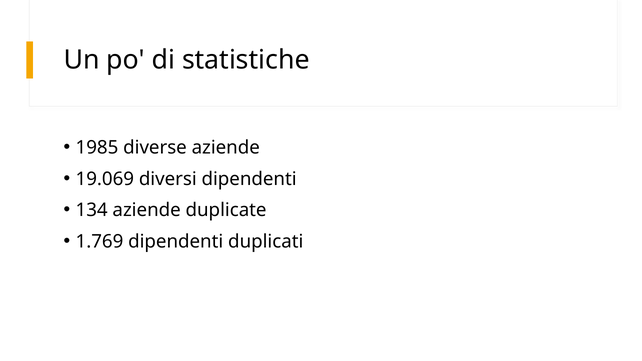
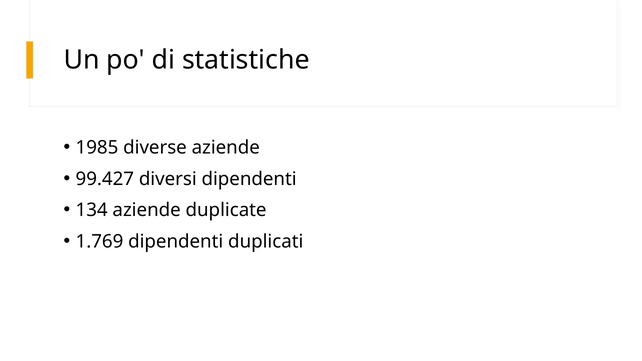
19.069: 19.069 -> 99.427
